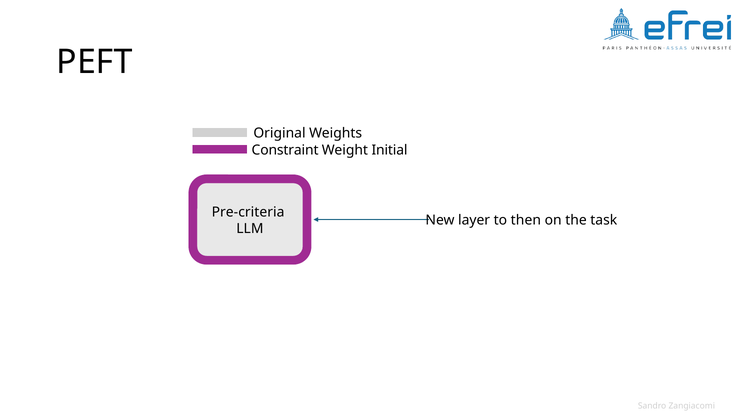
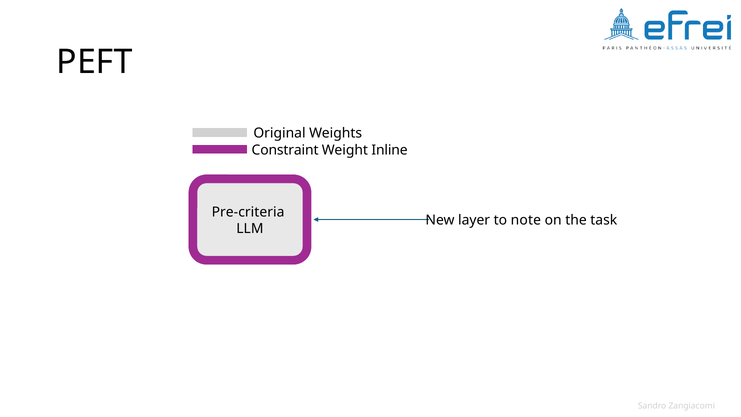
Initial: Initial -> Inline
then: then -> note
